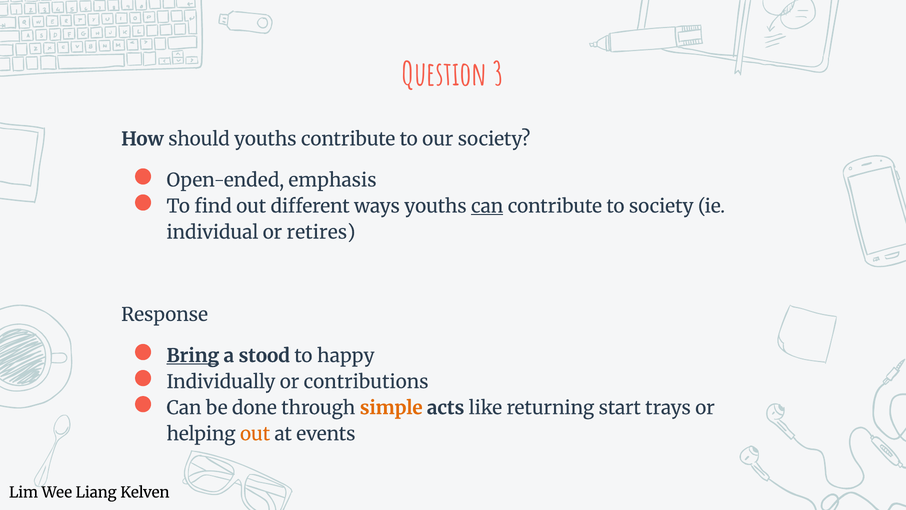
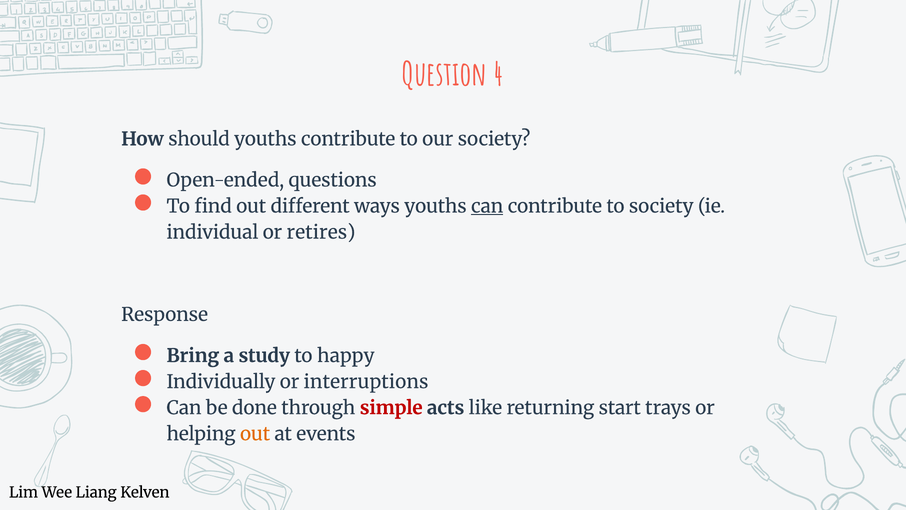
3: 3 -> 4
emphasis: emphasis -> questions
Bring underline: present -> none
stood: stood -> study
contributions: contributions -> interruptions
simple colour: orange -> red
